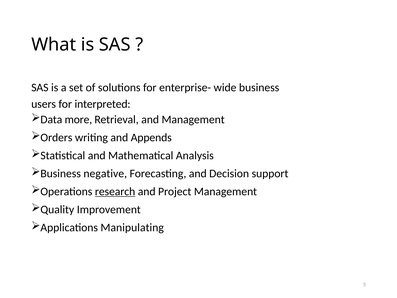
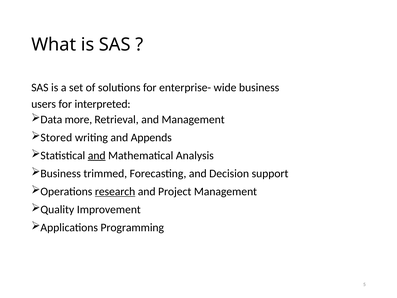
Orders: Orders -> Stored
and at (97, 155) underline: none -> present
negative: negative -> trimmed
Manipulating: Manipulating -> Programming
